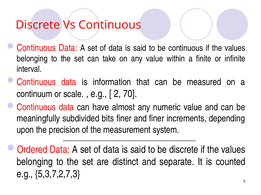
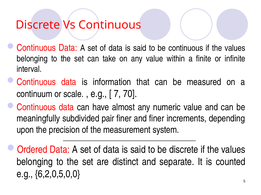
2: 2 -> 7
bits: bits -> pair
5,3,7,2,7,3: 5,3,7,2,7,3 -> 6,2,0,5,0,0
